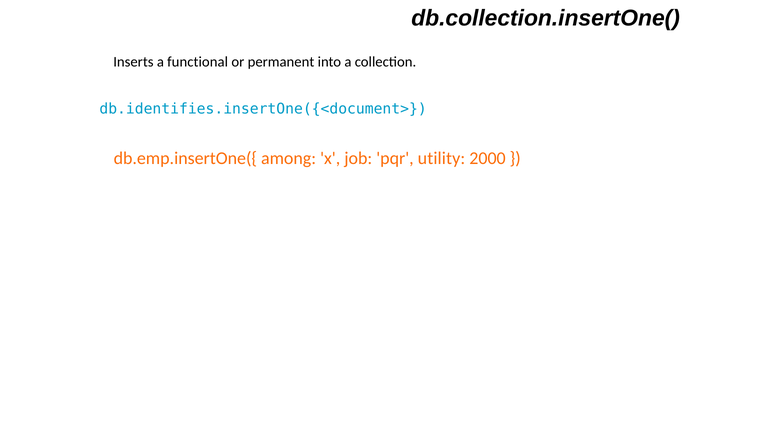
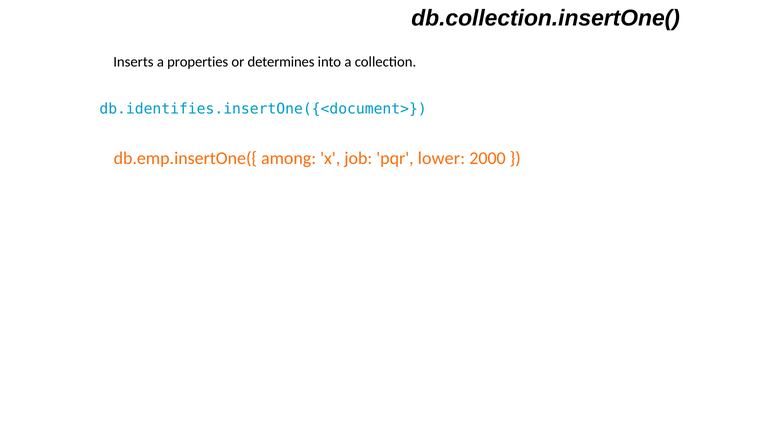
functional: functional -> properties
permanent: permanent -> determines
utility: utility -> lower
